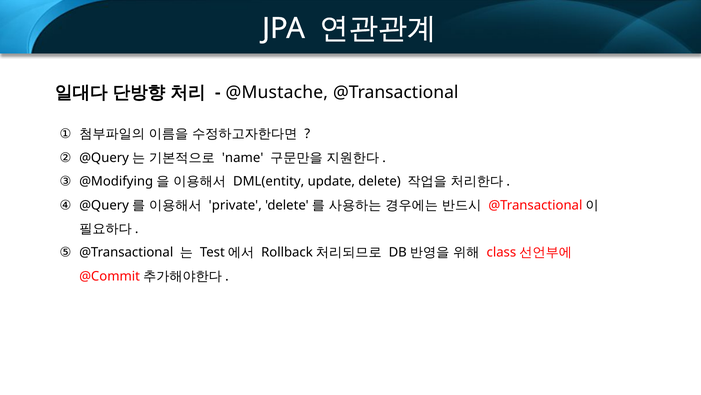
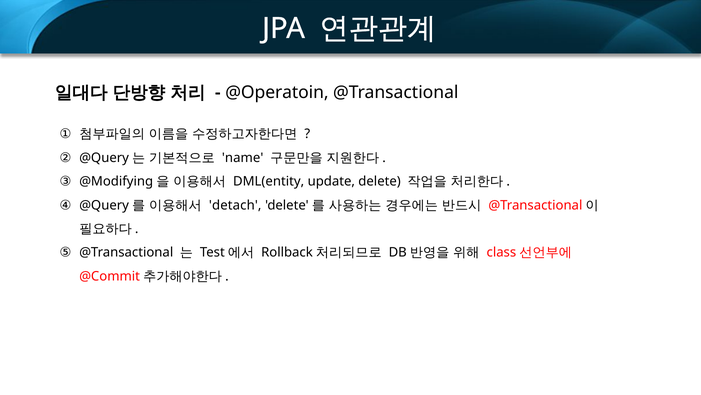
@Mustache: @Mustache -> @Operatoin
private: private -> detach
